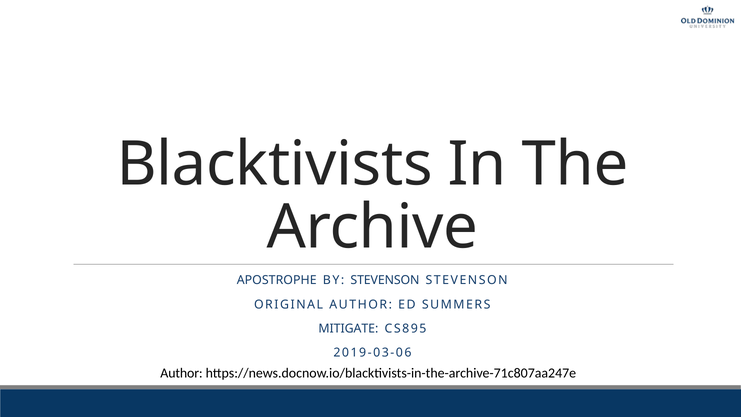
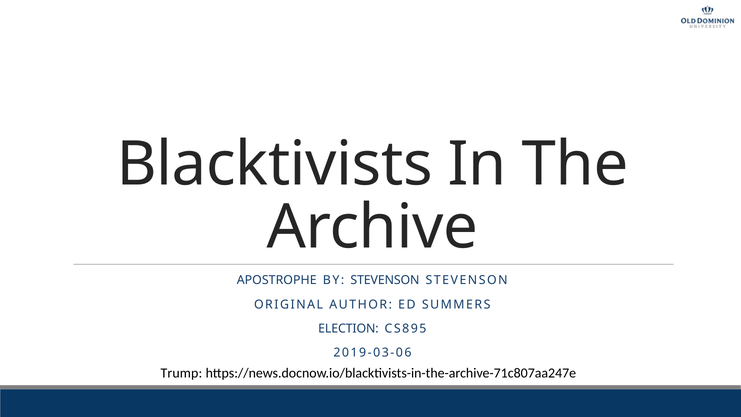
MITIGATE: MITIGATE -> ELECTION
Author at (182, 373): Author -> Trump
